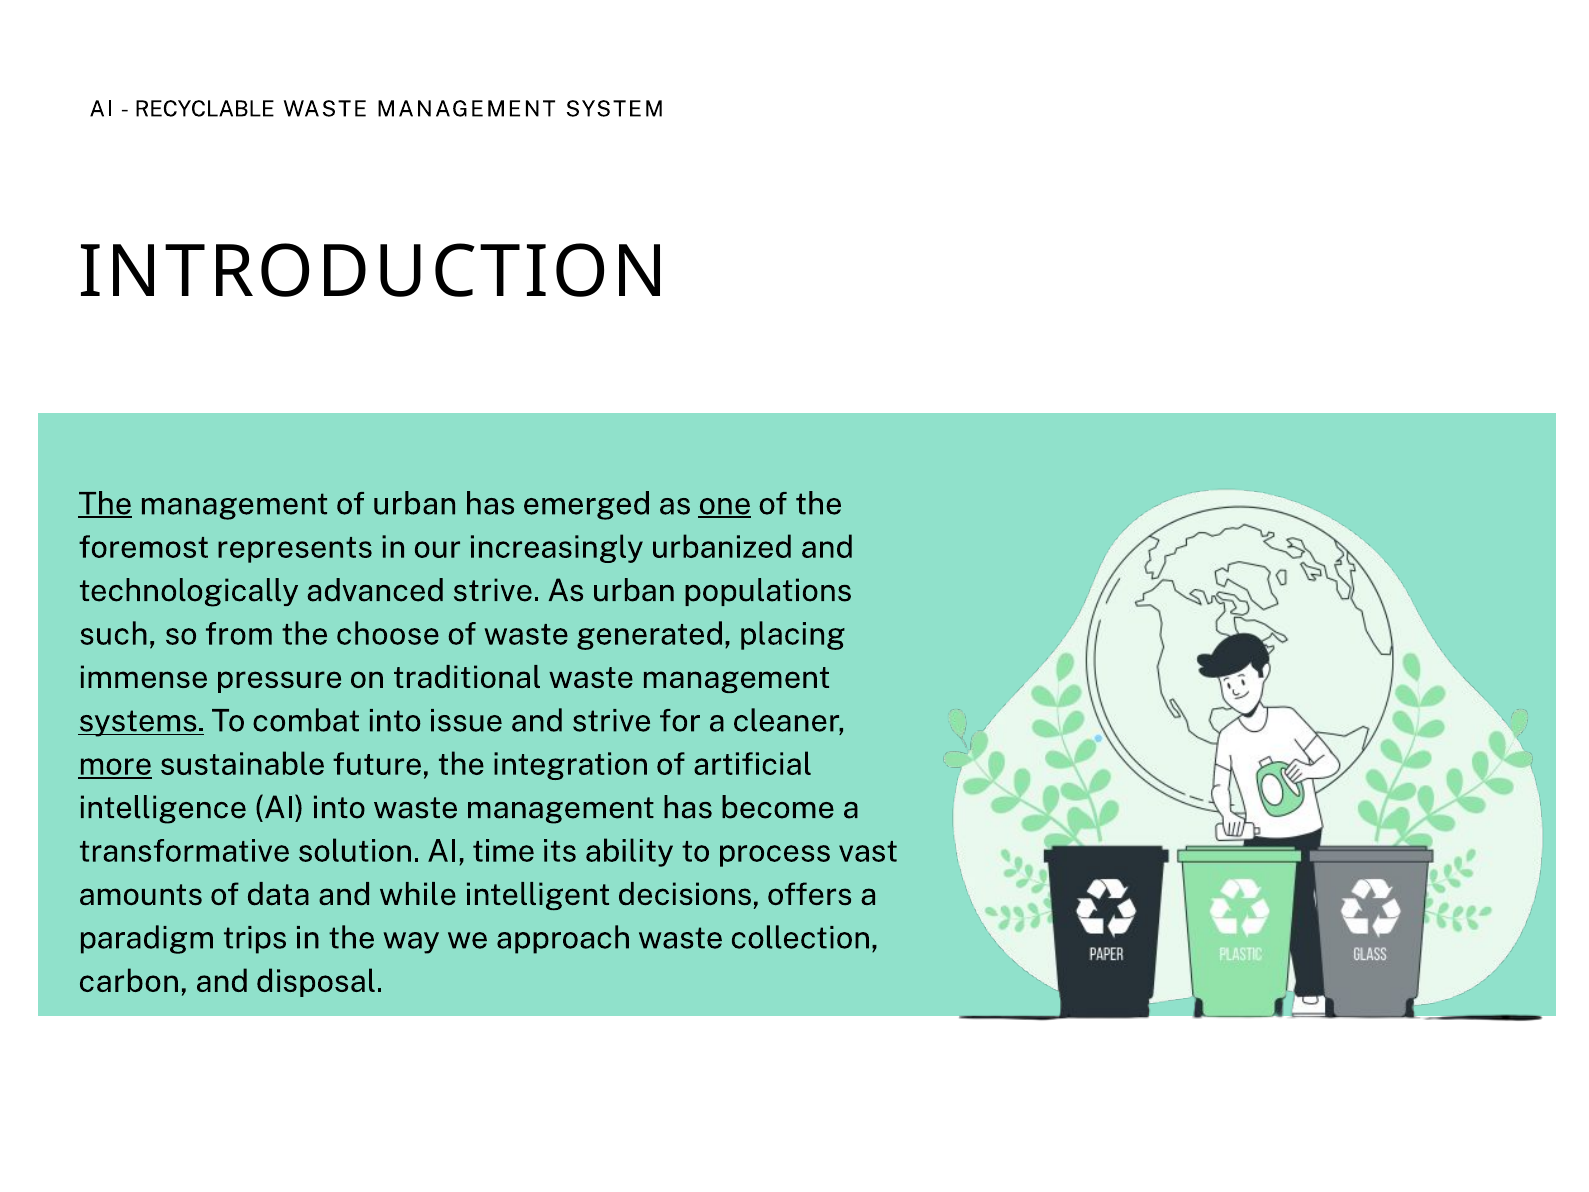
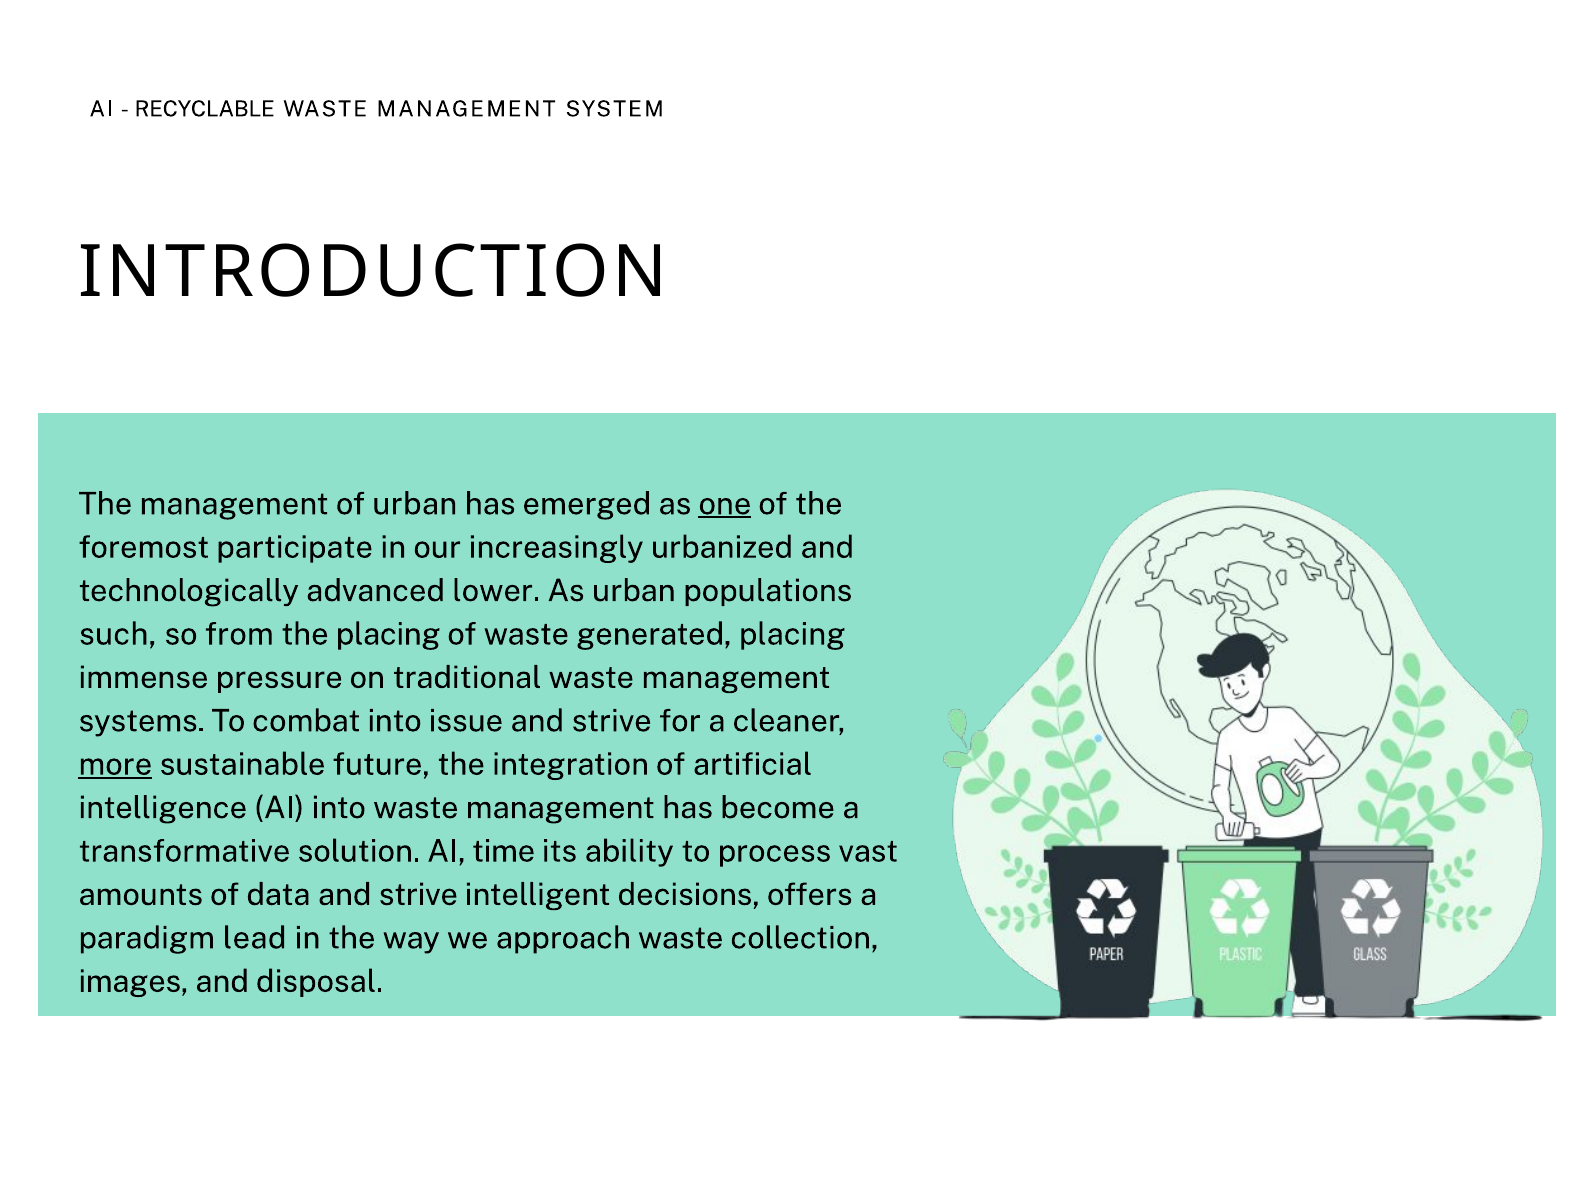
The at (105, 504) underline: present -> none
represents: represents -> participate
advanced strive: strive -> lower
the choose: choose -> placing
systems underline: present -> none
data and while: while -> strive
trips: trips -> lead
carbon: carbon -> images
